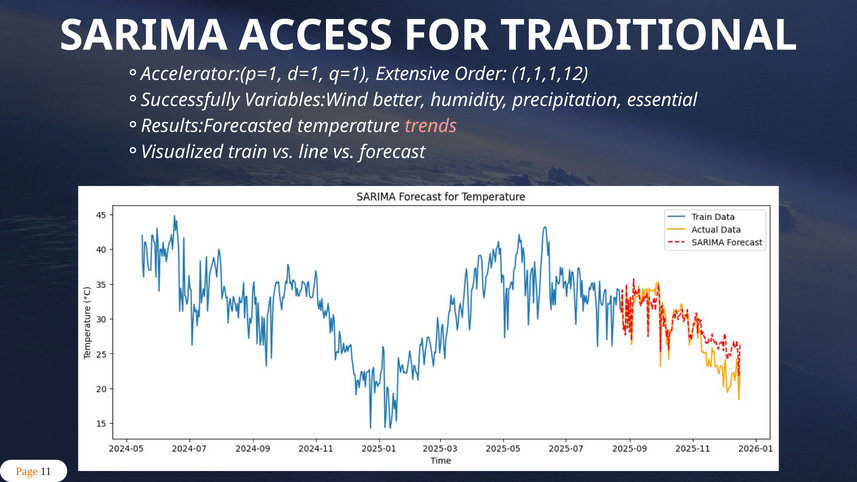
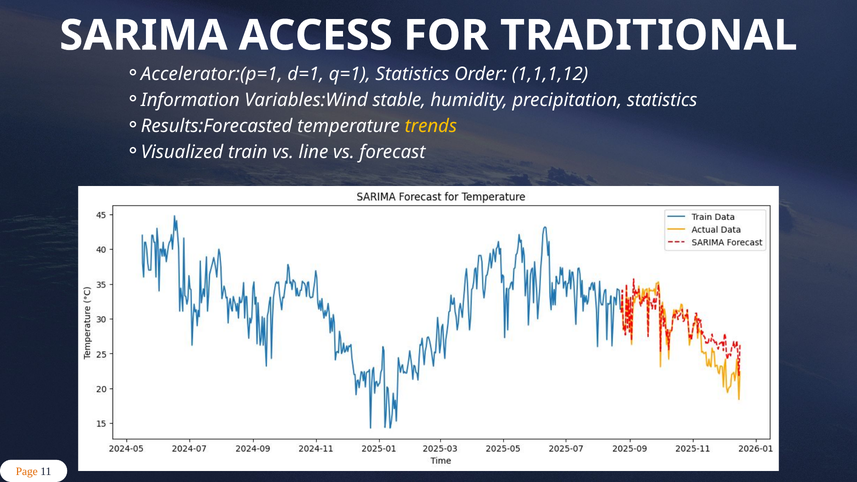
q=1 Extensive: Extensive -> Statistics
Successfully: Successfully -> Information
better: better -> stable
precipitation essential: essential -> statistics
trends colour: pink -> yellow
